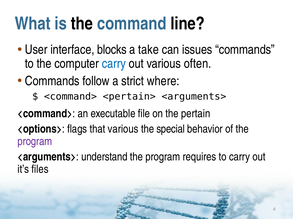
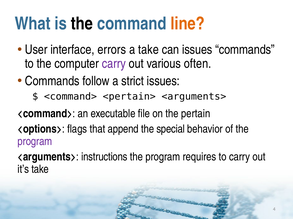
line colour: black -> orange
blocks: blocks -> errors
carry at (114, 64) colour: blue -> purple
strict where: where -> issues
that various: various -> append
understand: understand -> instructions
it’s files: files -> take
